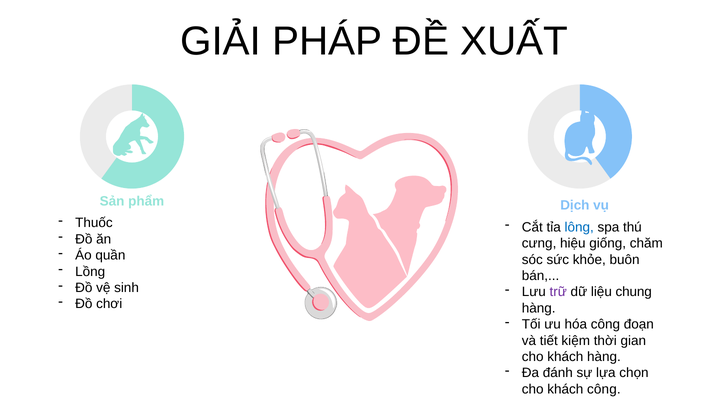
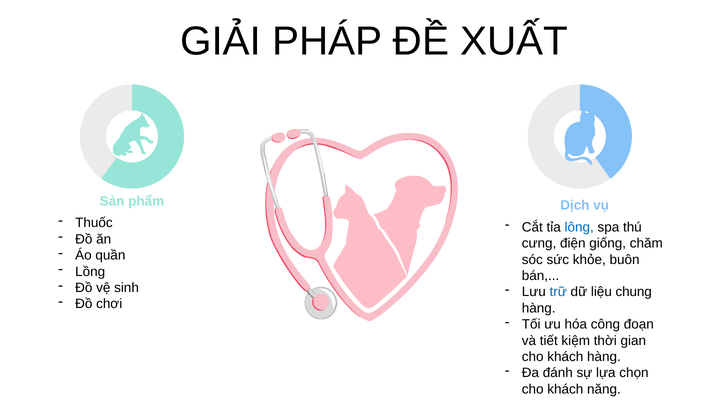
hiệu: hiệu -> điện
trữ colour: purple -> blue
khách công: công -> năng
